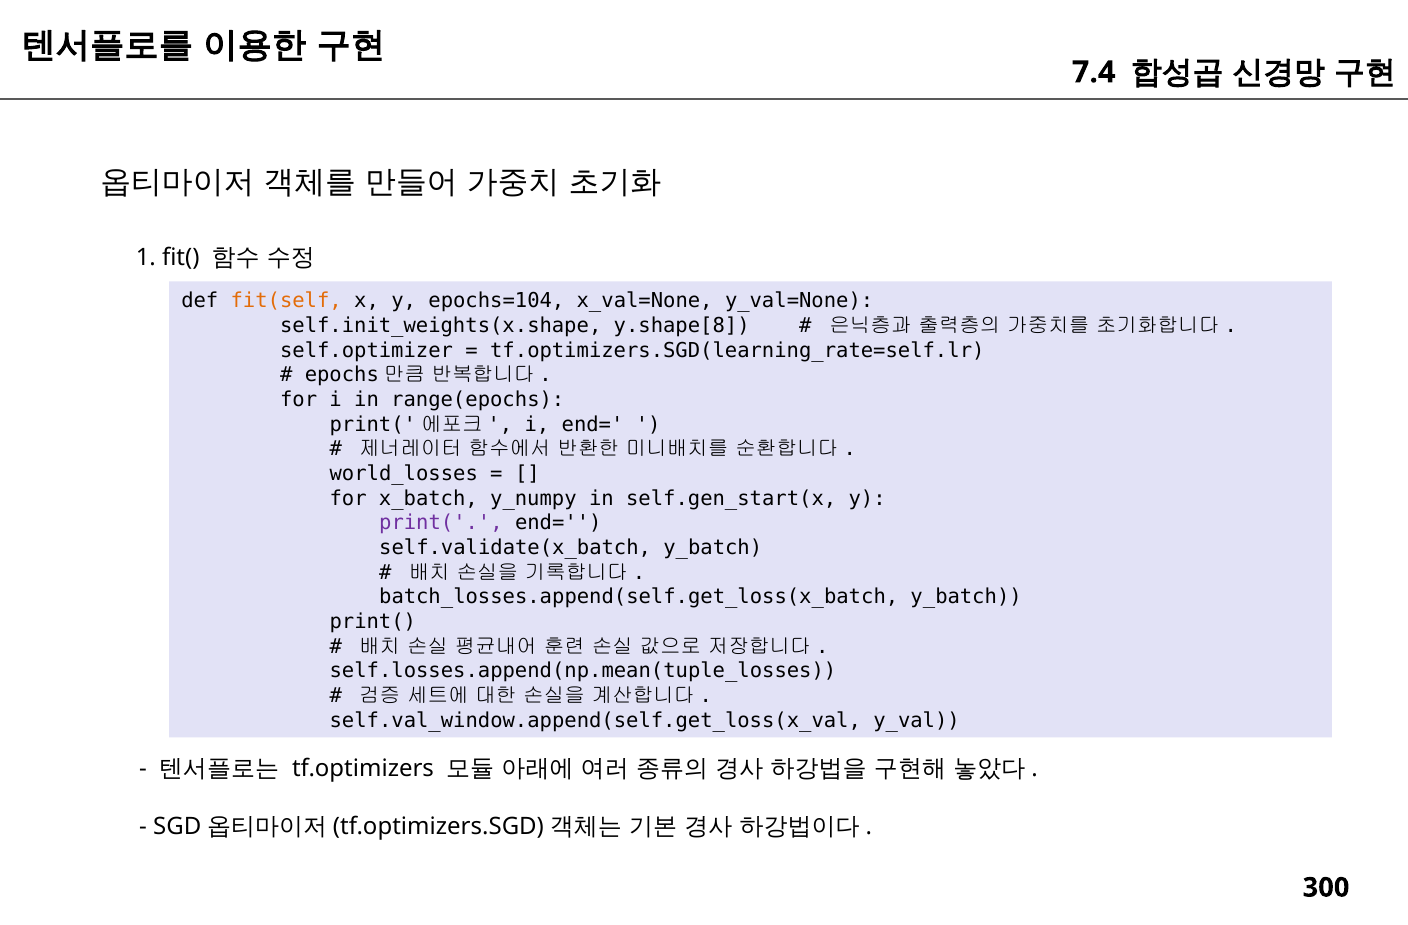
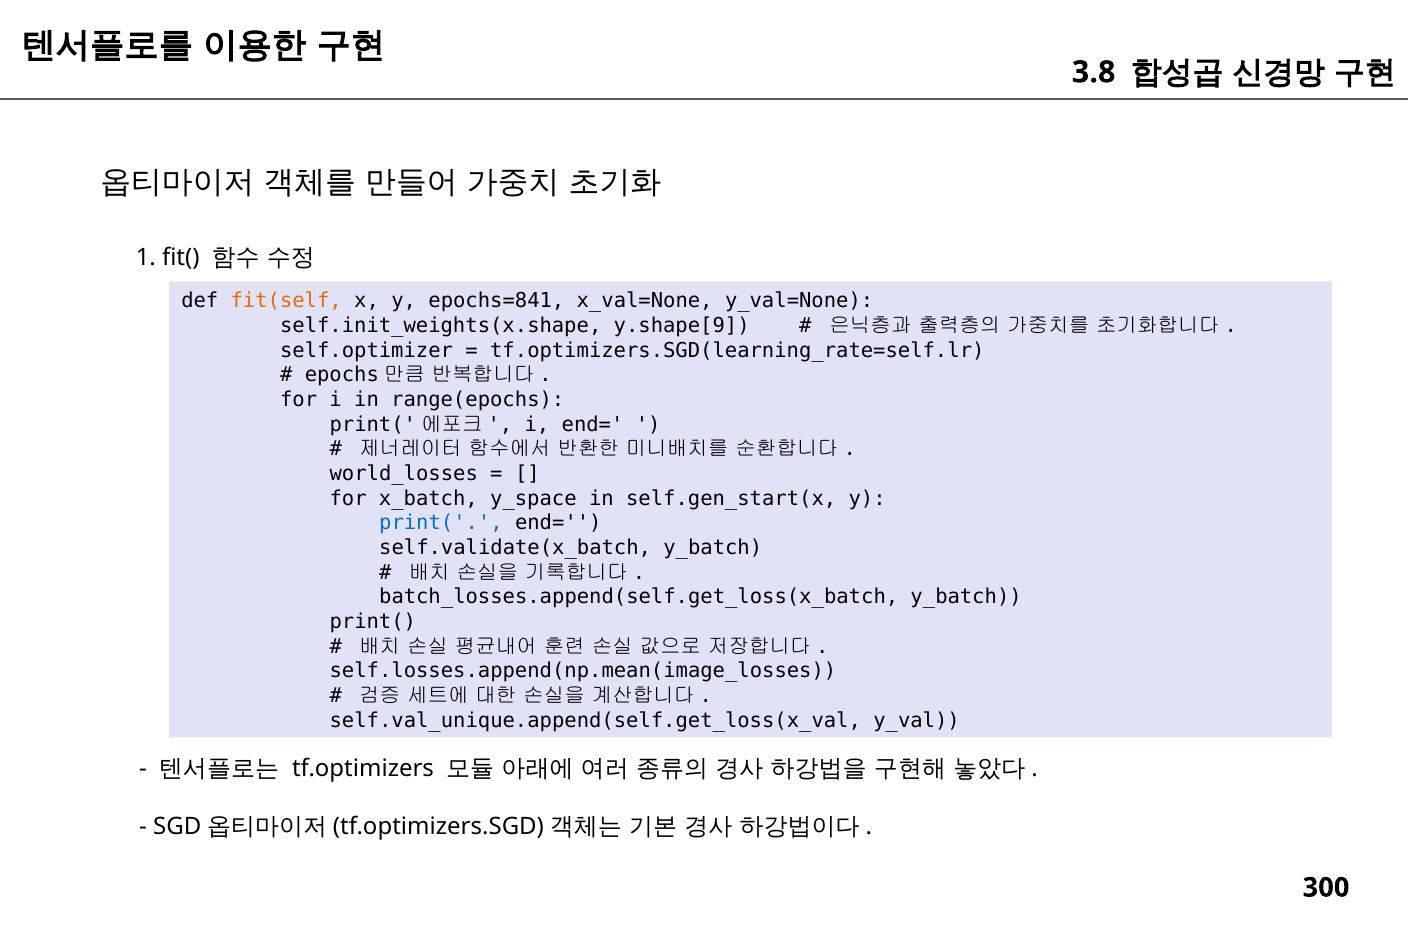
7.4: 7.4 -> 3.8
epochs=104: epochs=104 -> epochs=841
y.shape[8: y.shape[8 -> y.shape[9
y_numpy: y_numpy -> y_space
print( at (441, 523) colour: purple -> blue
self.losses.append(np.mean(tuple_losses: self.losses.append(np.mean(tuple_losses -> self.losses.append(np.mean(image_losses
self.val_window.append(self.get_loss(x_val: self.val_window.append(self.get_loss(x_val -> self.val_unique.append(self.get_loss(x_val
